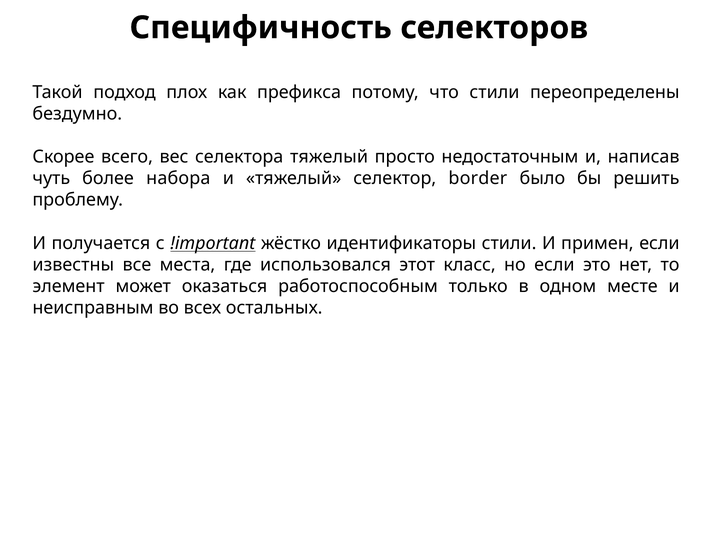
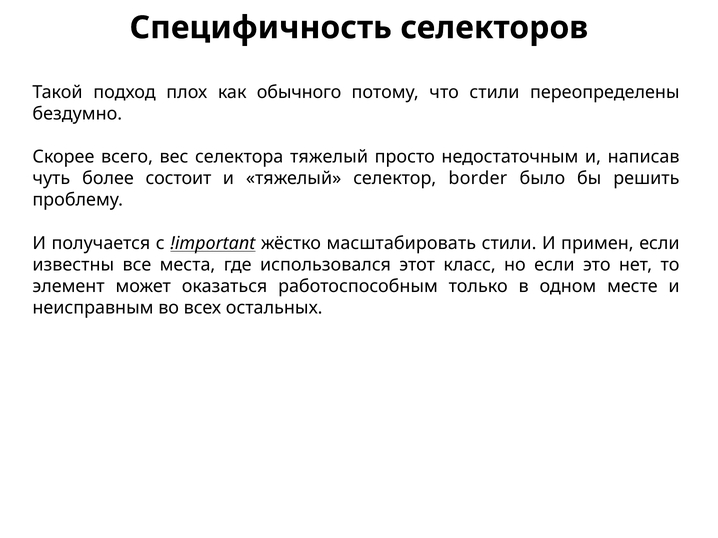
префикса: префикса -> обычного
набора: набора -> состоит
идентификаторы: идентификаторы -> масштабировать
